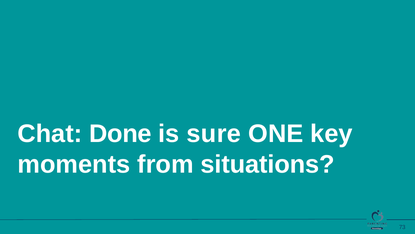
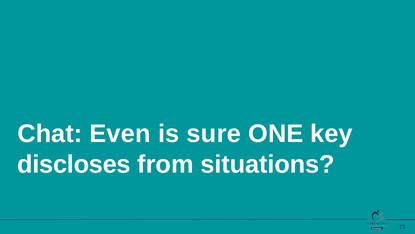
Done: Done -> Even
moments: moments -> discloses
